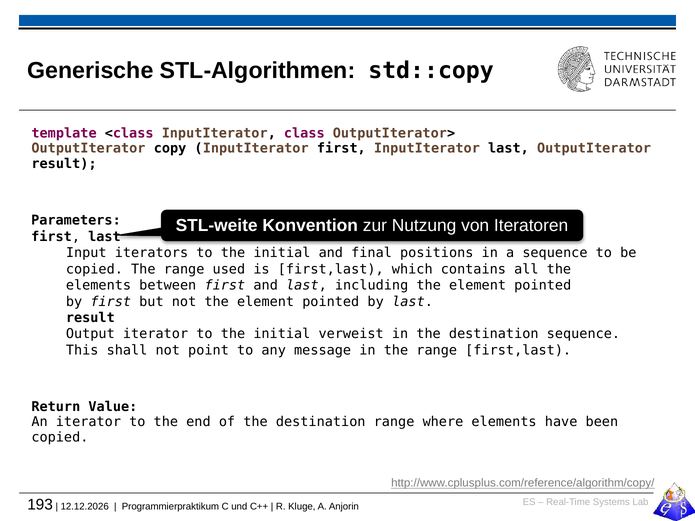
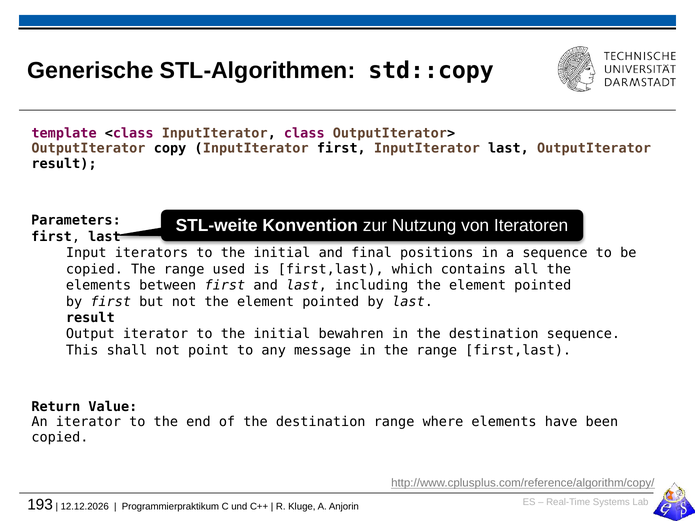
verweist: verweist -> bewahren
